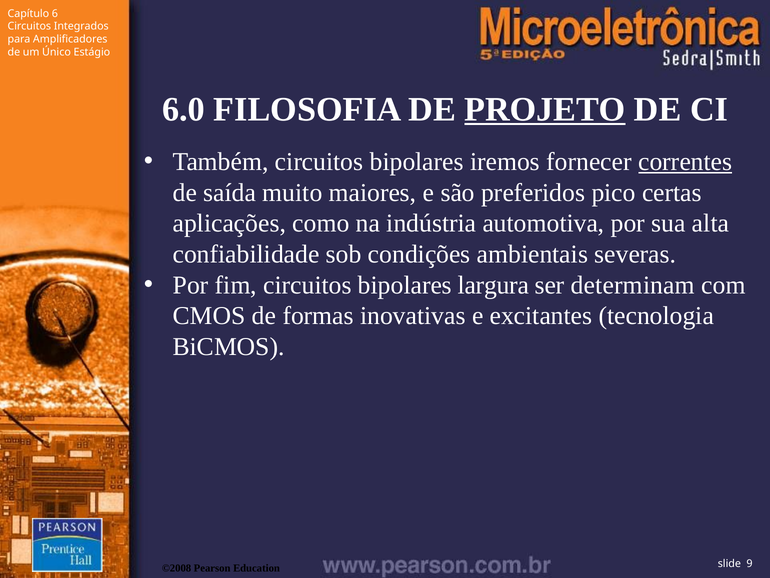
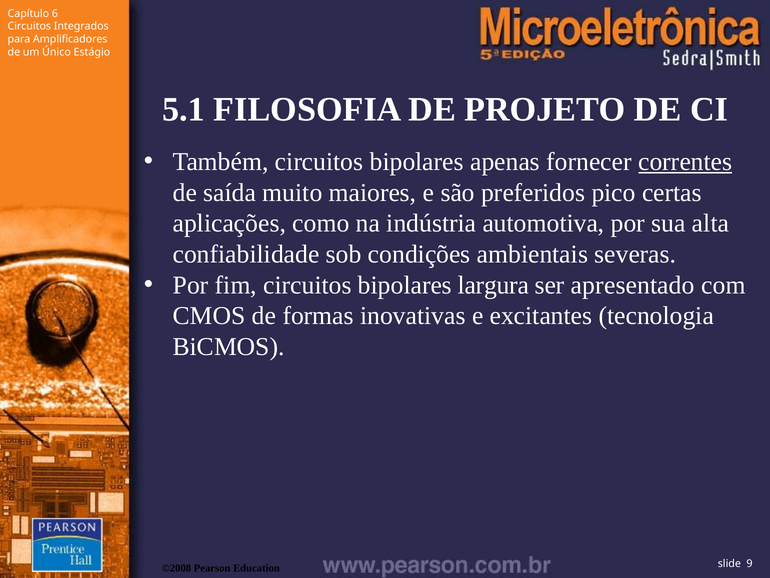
6.0: 6.0 -> 5.1
PROJETO underline: present -> none
iremos: iremos -> apenas
determinam: determinam -> apresentado
